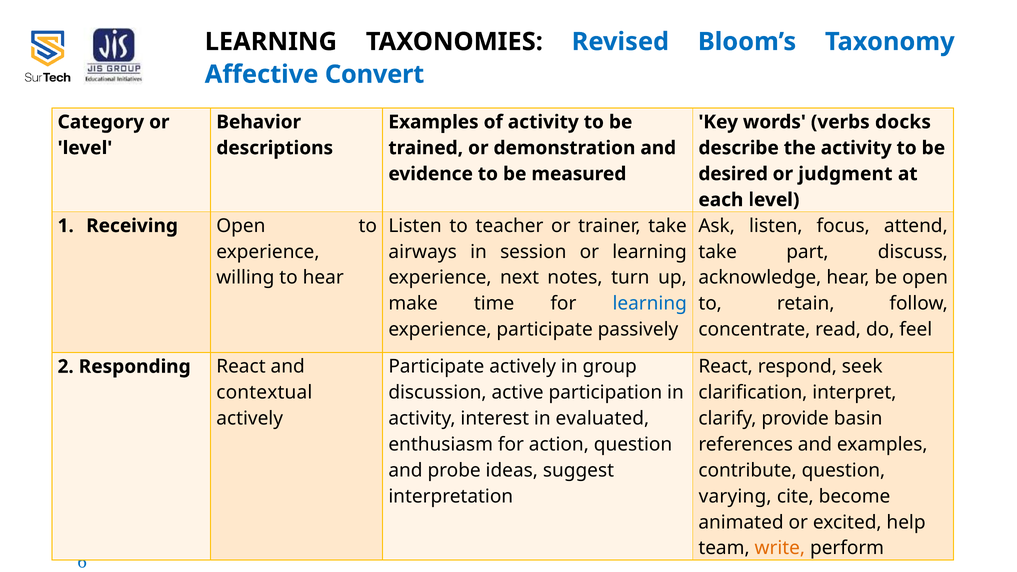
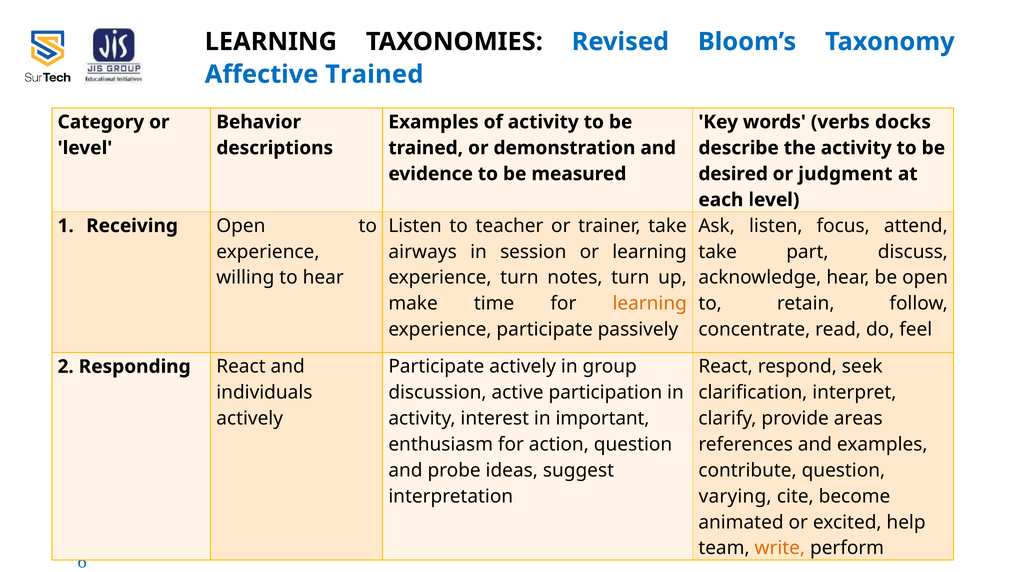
Affective Convert: Convert -> Trained
experience next: next -> turn
learning at (650, 304) colour: blue -> orange
contextual: contextual -> individuals
evaluated: evaluated -> important
basin: basin -> areas
